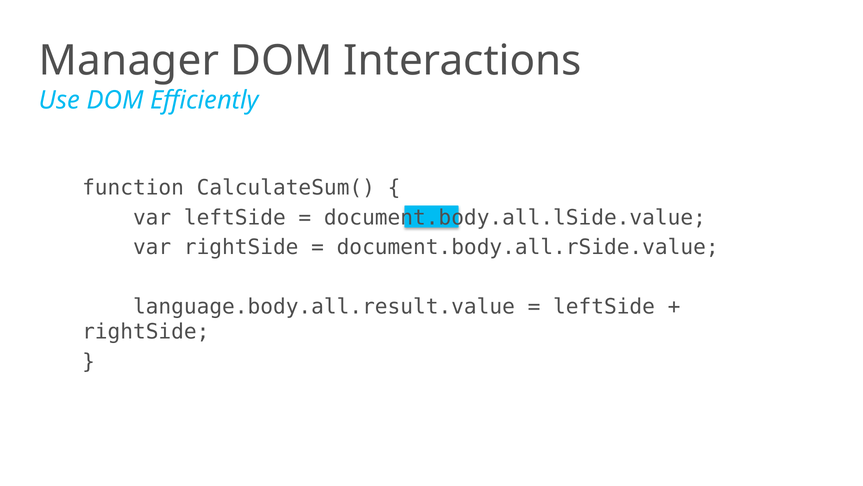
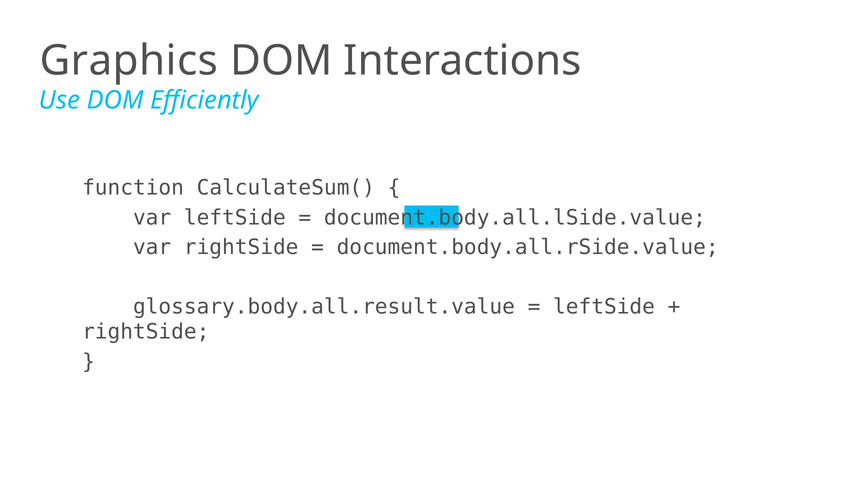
Manager: Manager -> Graphics
language.body.all.result.value: language.body.all.result.value -> glossary.body.all.result.value
